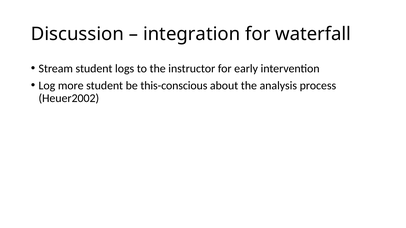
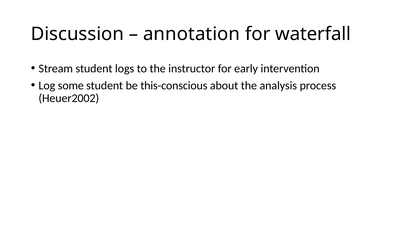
integration: integration -> annotation
more: more -> some
